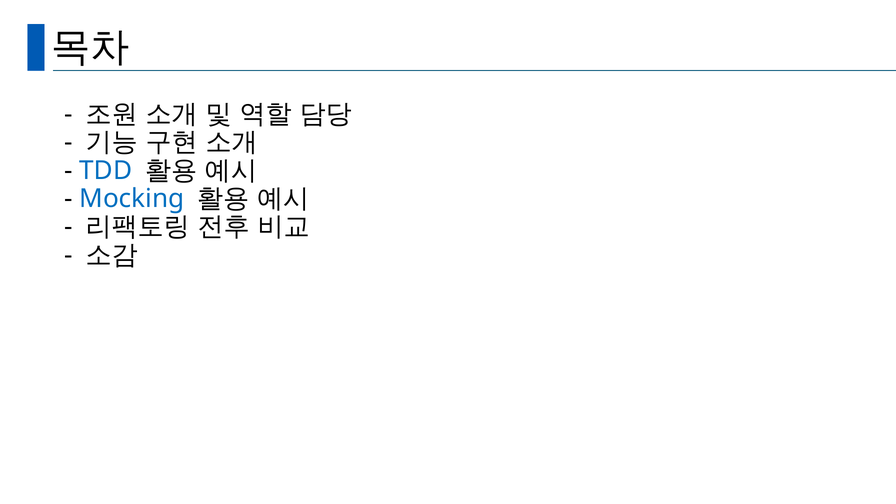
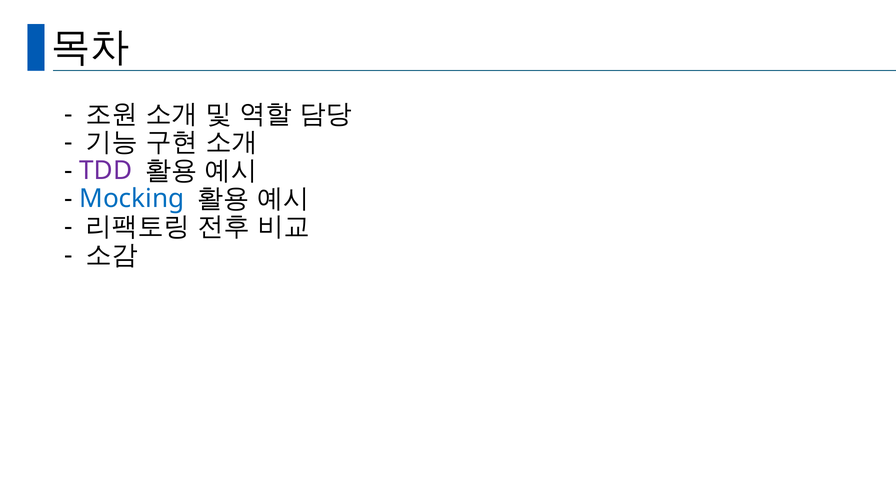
TDD colour: blue -> purple
